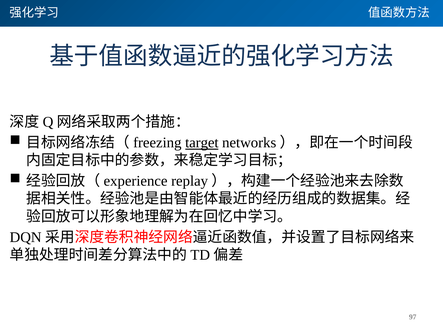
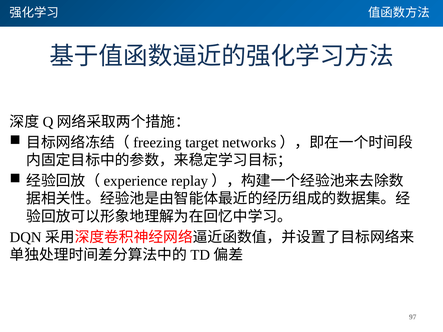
target underline: present -> none
